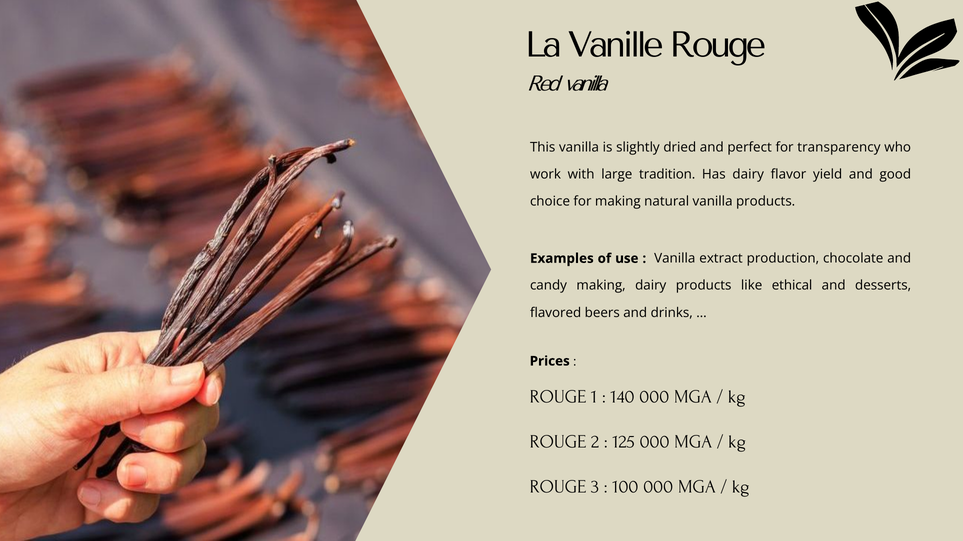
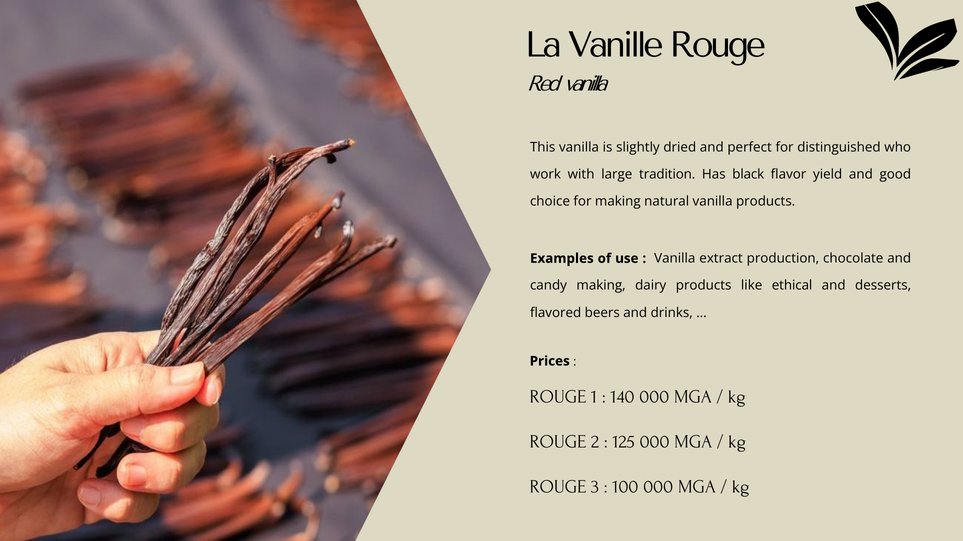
transparency: transparency -> distinguished
Has dairy: dairy -> black
